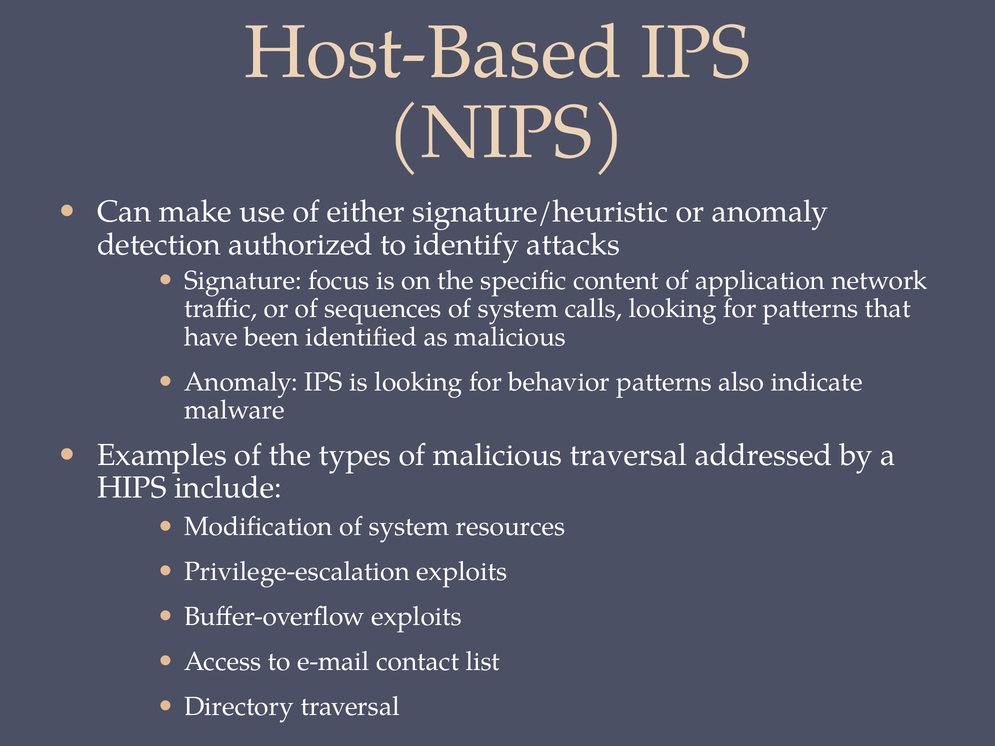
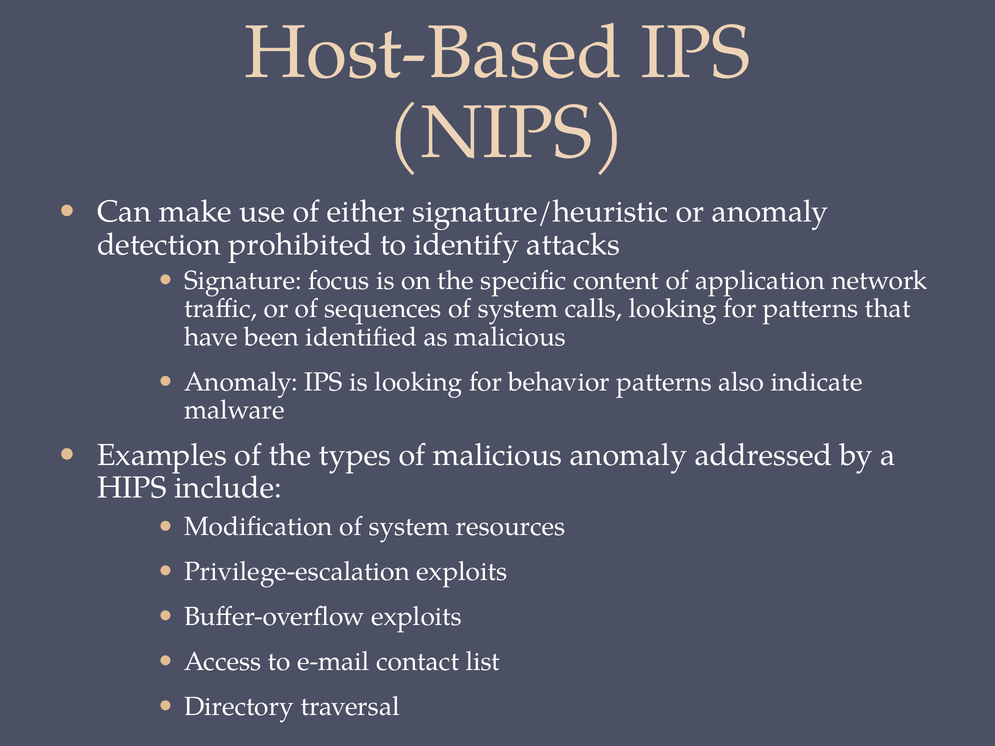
authorized: authorized -> prohibited
malicious traversal: traversal -> anomaly
